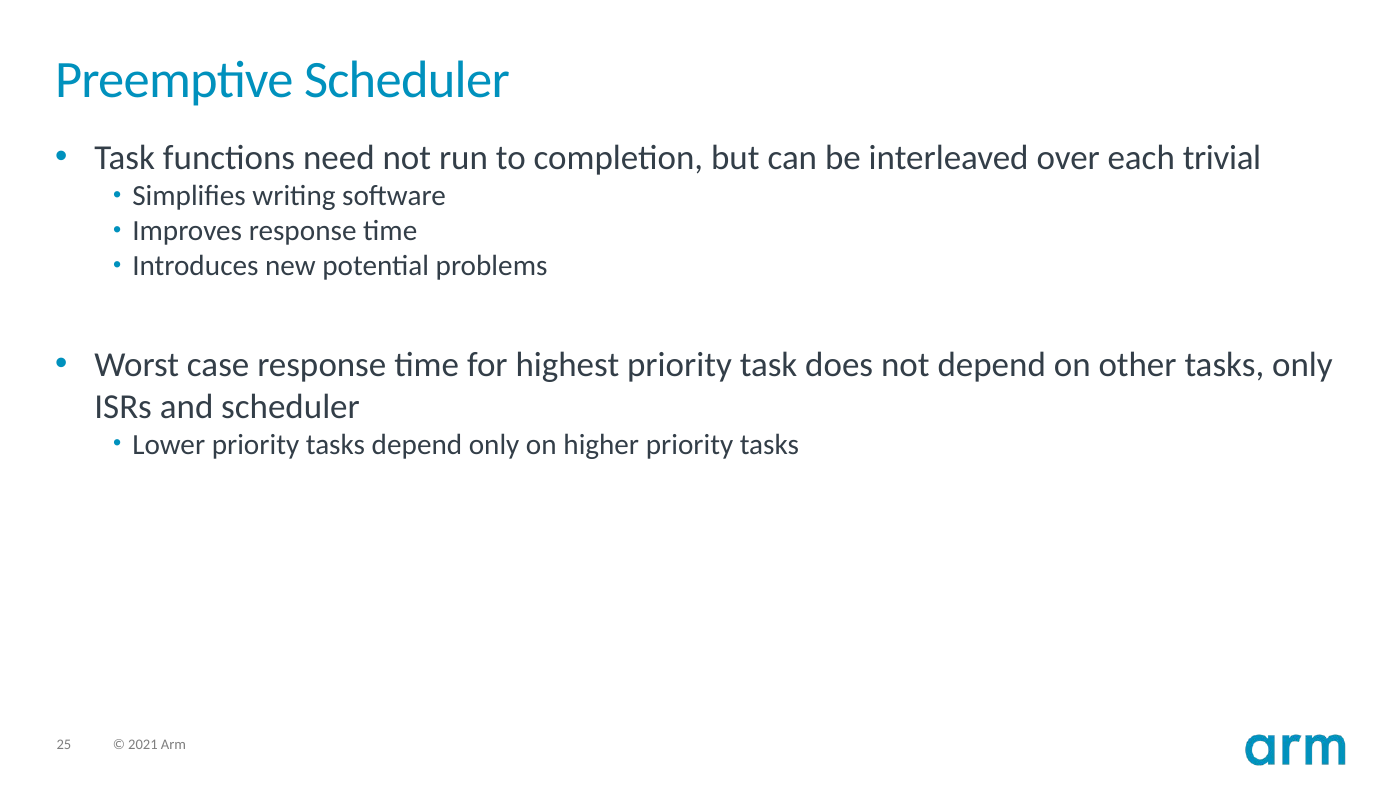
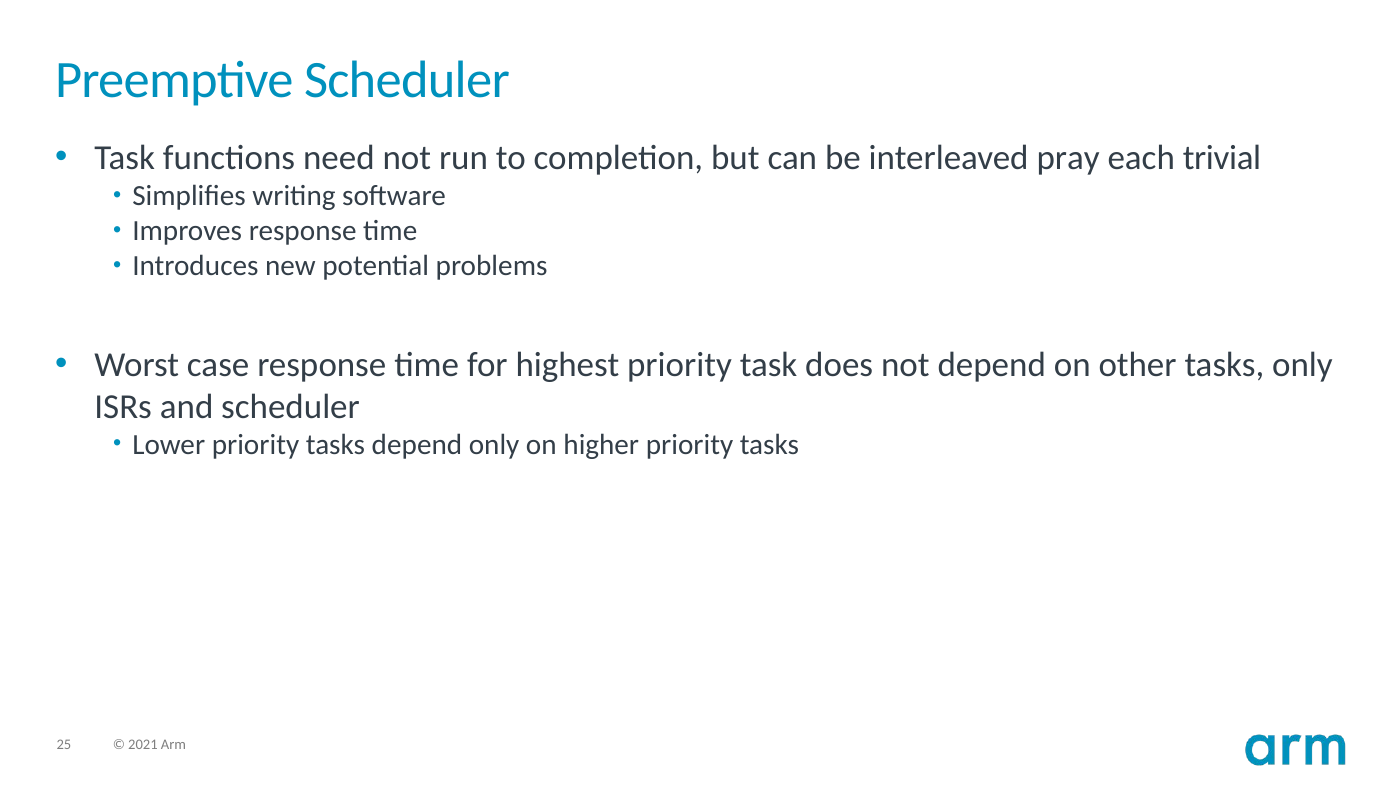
over: over -> pray
